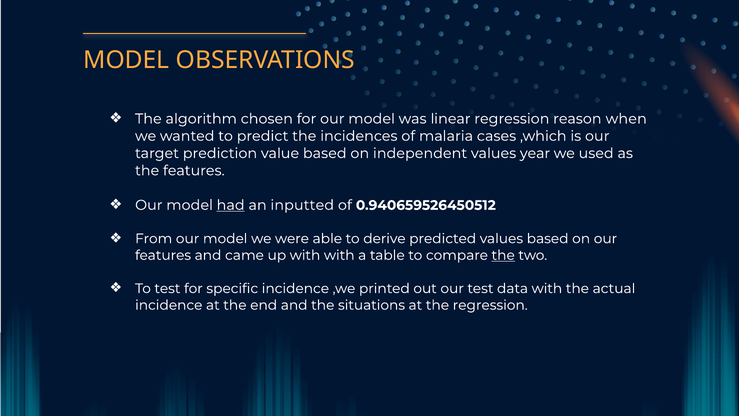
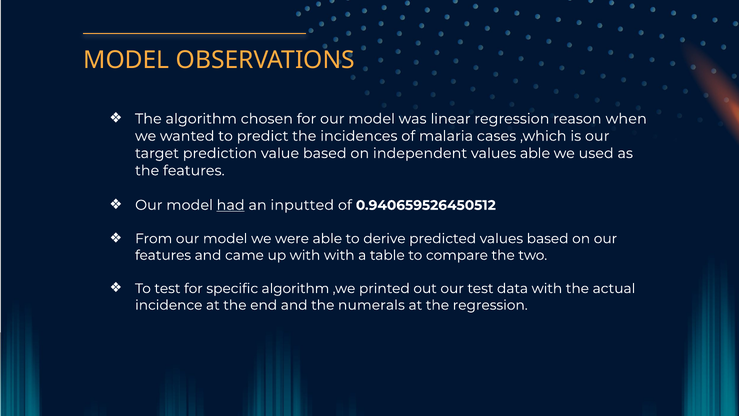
values year: year -> able
the at (503, 255) underline: present -> none
specific incidence: incidence -> algorithm
situations: situations -> numerals
